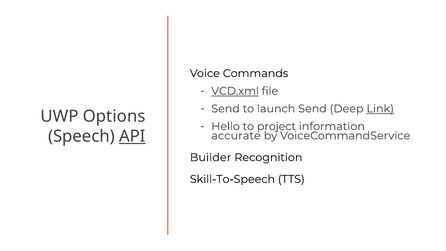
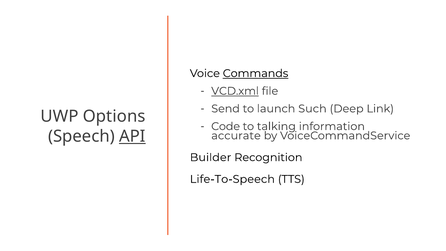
Commands underline: none -> present
launch Send: Send -> Such
Link underline: present -> none
Hello: Hello -> Code
project: project -> talking
Skill-To-Speech: Skill-To-Speech -> Life-To-Speech
